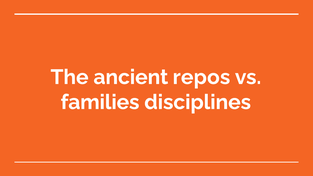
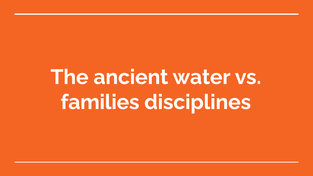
repos: repos -> water
